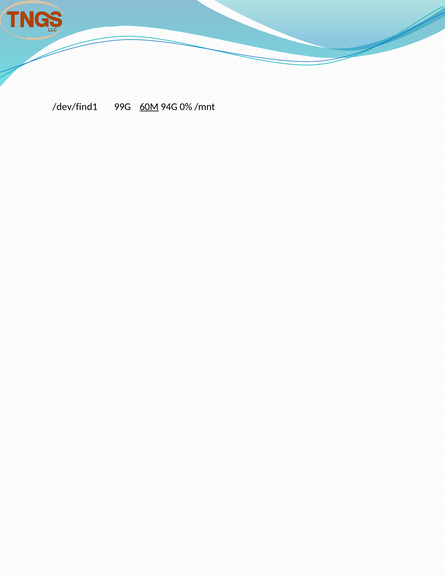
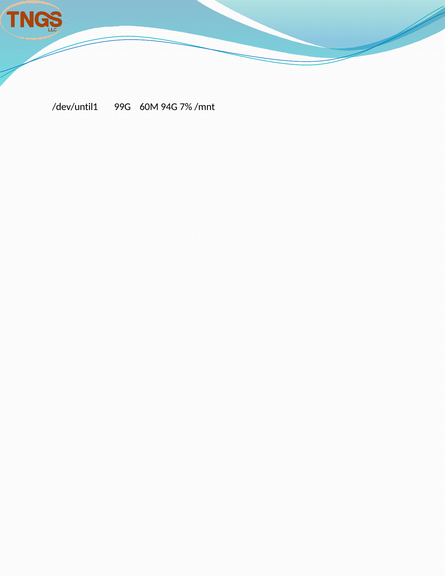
/dev/find1: /dev/find1 -> /dev/until1
60M underline: present -> none
0%: 0% -> 7%
